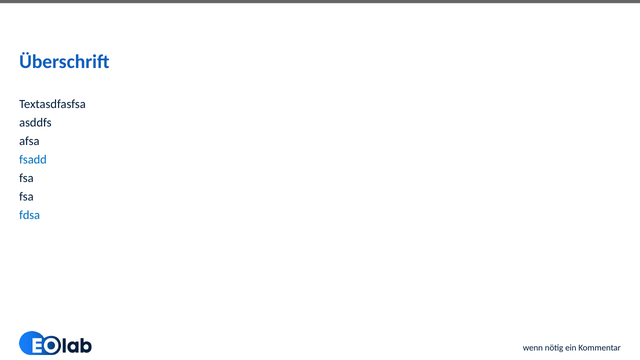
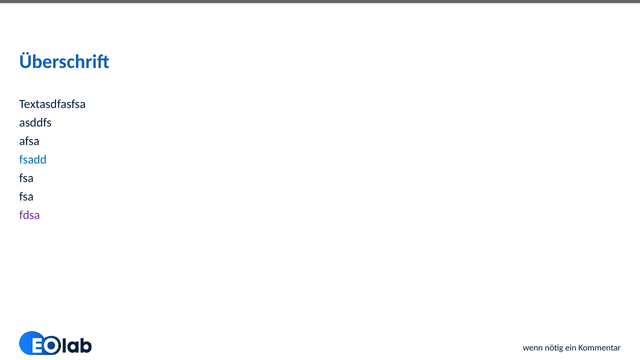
fdsa colour: blue -> purple
